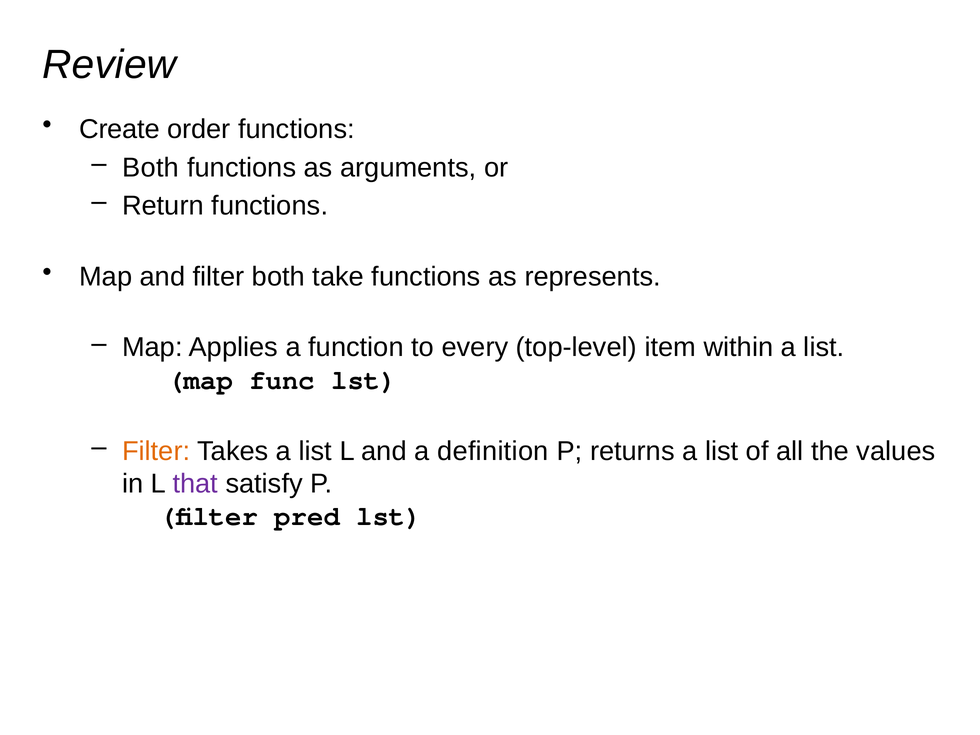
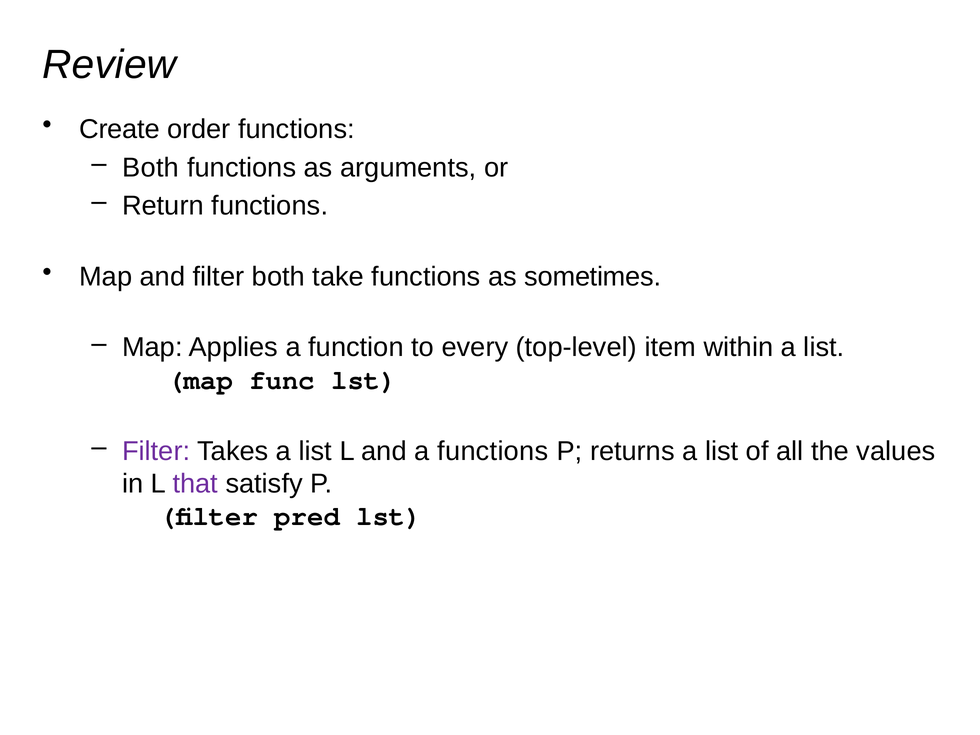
represents: represents -> sometimes
Filter at (156, 451) colour: orange -> purple
a definition: definition -> functions
